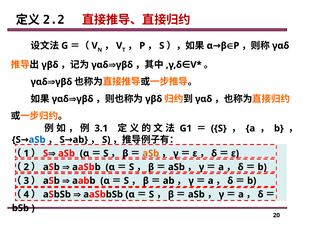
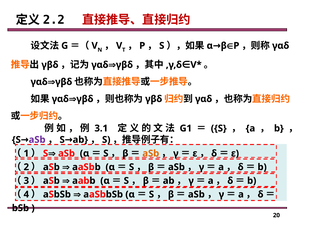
aSb at (37, 139) colour: blue -> purple
